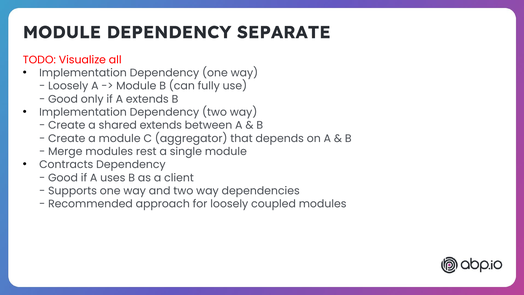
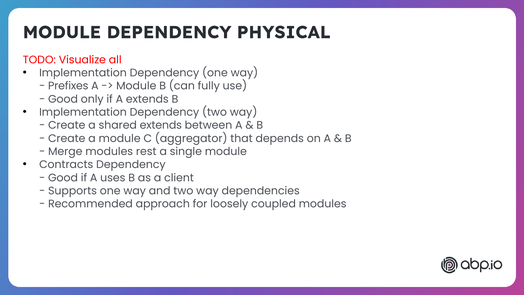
SEPARATE: SEPARATE -> PHYSICAL
Loosely at (68, 86): Loosely -> Prefixes
